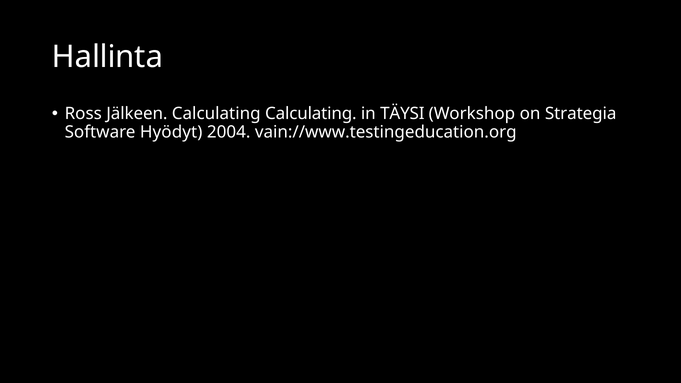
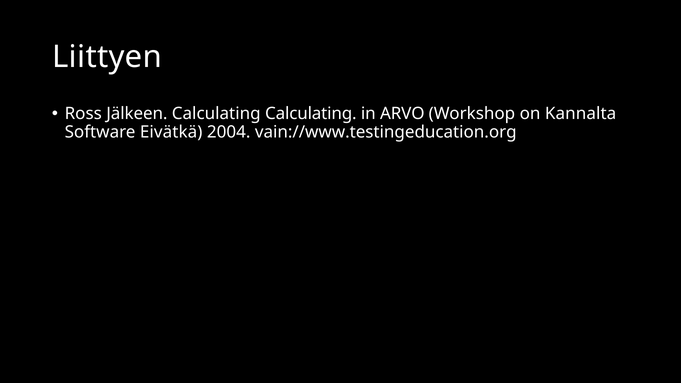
Hallinta: Hallinta -> Liittyen
TÄYSI: TÄYSI -> ARVO
Strategia: Strategia -> Kannalta
Hyödyt: Hyödyt -> Eivätkä
